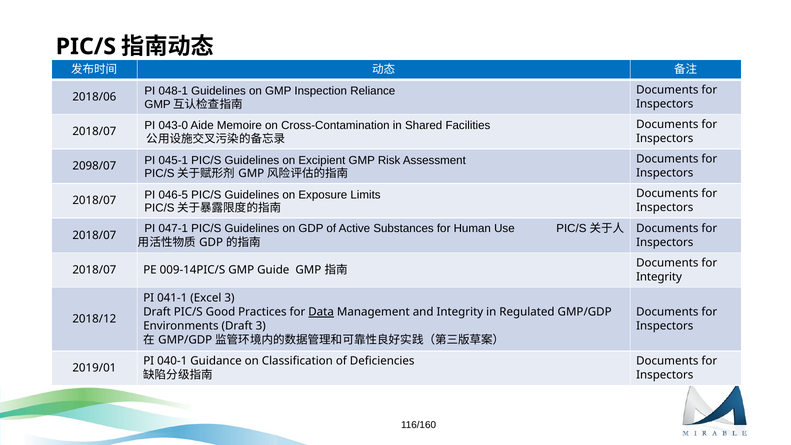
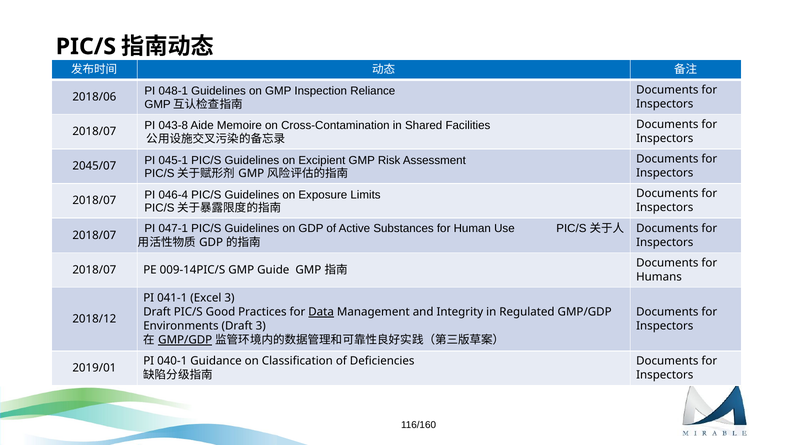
043-0: 043-0 -> 043-8
2098/07: 2098/07 -> 2045/07
046-5: 046-5 -> 046-4
Integrity at (659, 277): Integrity -> Humans
GMP/GDP at (185, 340) underline: none -> present
